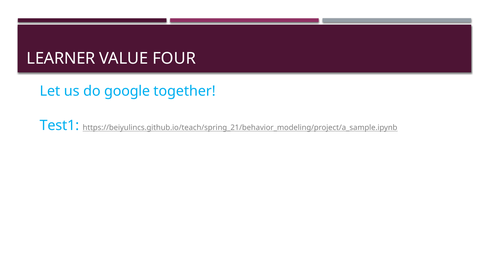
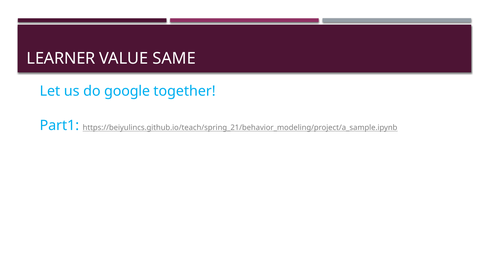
FOUR: FOUR -> SAME
Test1: Test1 -> Part1
